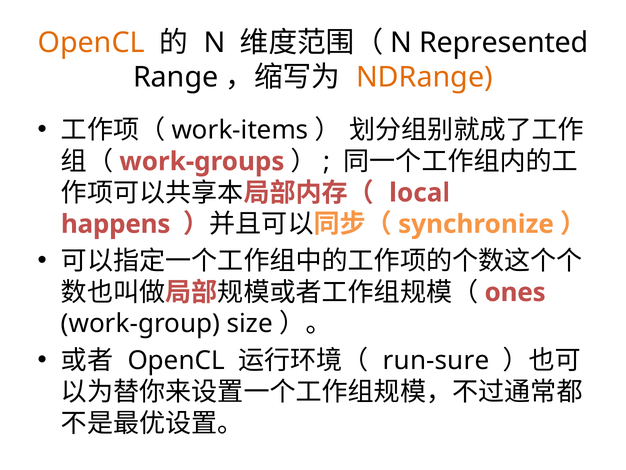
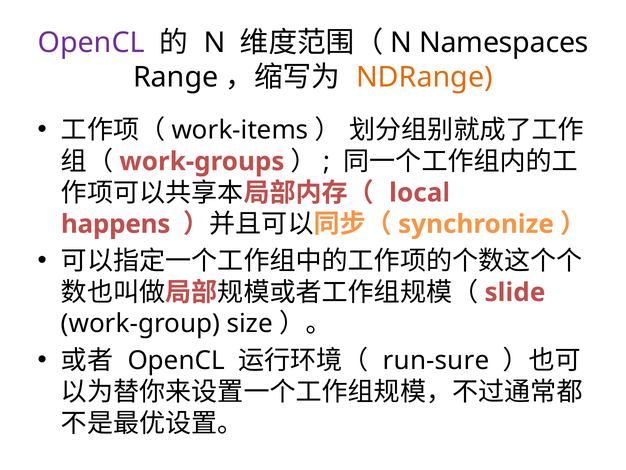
OpenCL at (91, 43) colour: orange -> purple
Represented: Represented -> Namespaces
ones: ones -> slide
